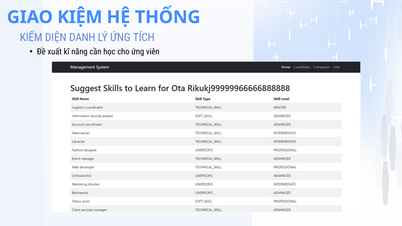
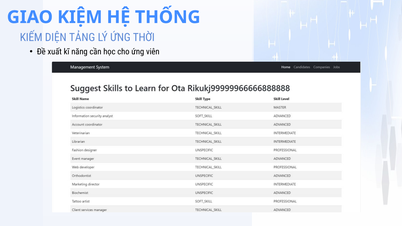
DANH: DANH -> TẢNG
TÍCH: TÍCH -> THỜI
